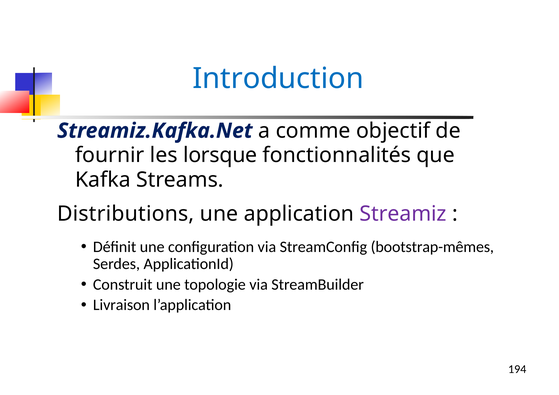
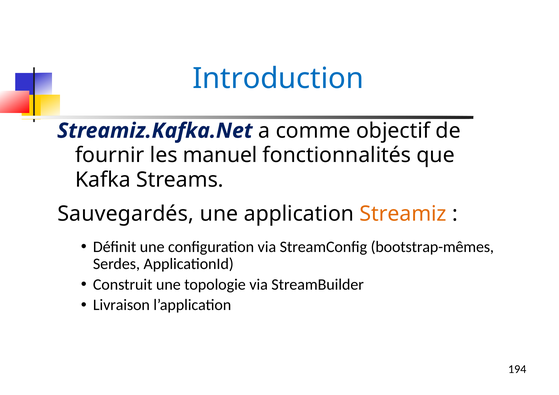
lorsque: lorsque -> manuel
Distributions: Distributions -> Sauvegardés
Streamiz colour: purple -> orange
